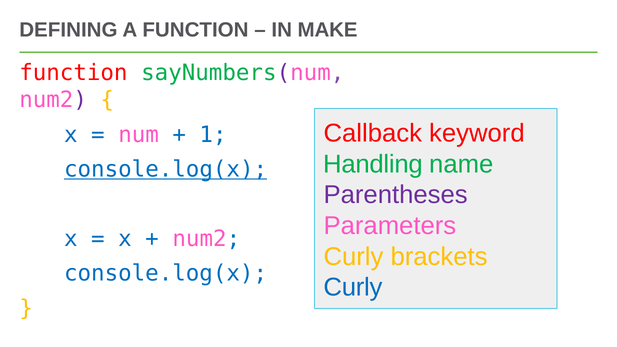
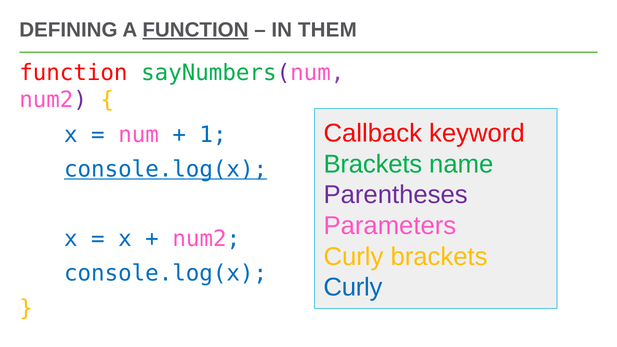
FUNCTION at (195, 30) underline: none -> present
MAKE: MAKE -> THEM
Handling at (373, 164): Handling -> Brackets
